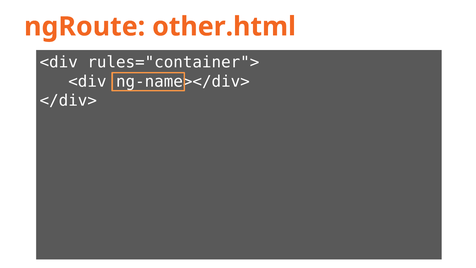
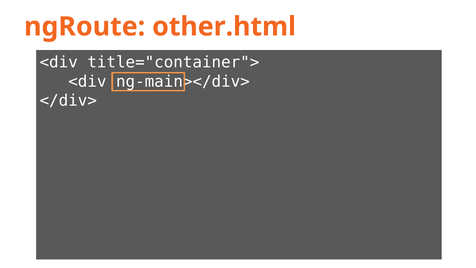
rules="container">: rules="container"> -> title="container">
ng-name></div>: ng-name></div> -> ng-main></div>
